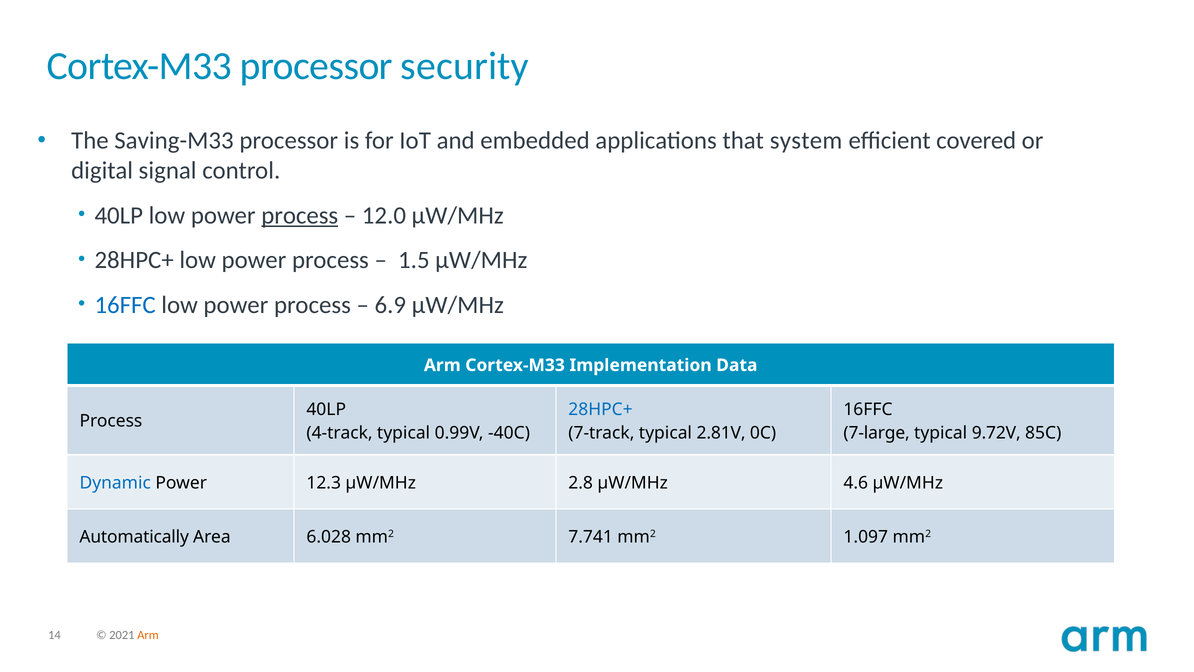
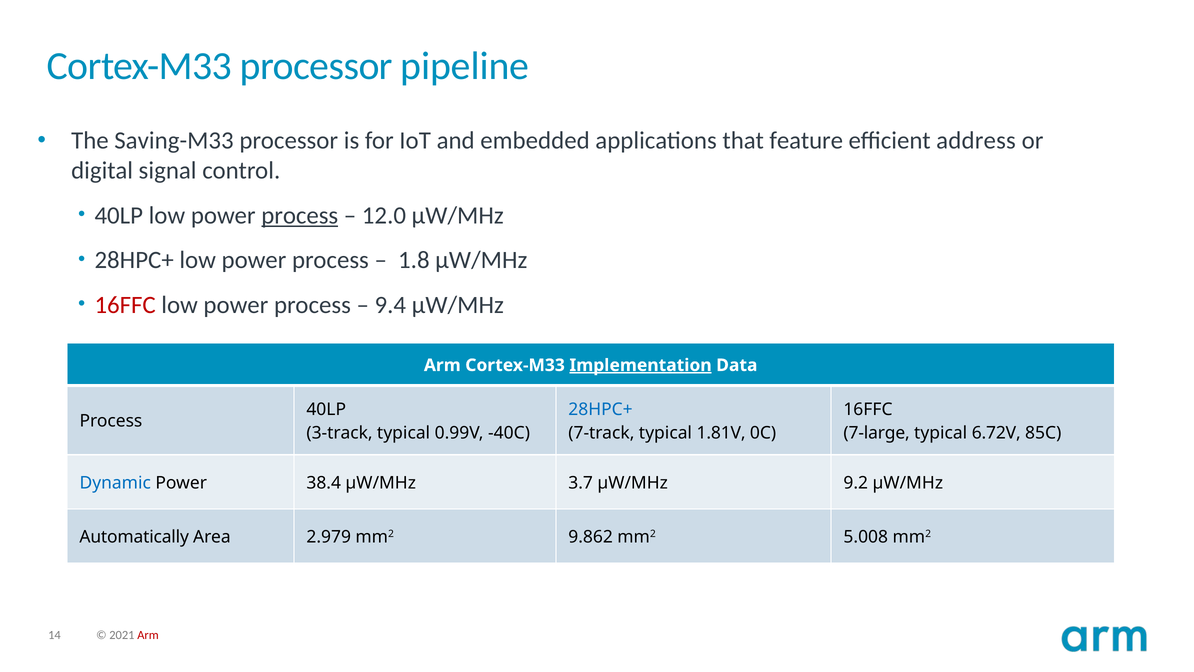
security: security -> pipeline
system: system -> feature
covered: covered -> address
1.5: 1.5 -> 1.8
16FFC at (125, 305) colour: blue -> red
6.9: 6.9 -> 9.4
Implementation underline: none -> present
4-track: 4-track -> 3-track
2.81V: 2.81V -> 1.81V
9.72V: 9.72V -> 6.72V
12.3: 12.3 -> 38.4
2.8: 2.8 -> 3.7
4.6: 4.6 -> 9.2
6.028: 6.028 -> 2.979
7.741: 7.741 -> 9.862
1.097: 1.097 -> 5.008
Arm at (148, 635) colour: orange -> red
